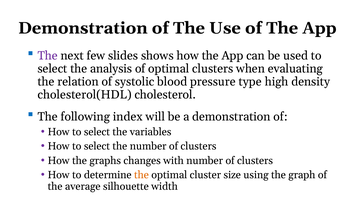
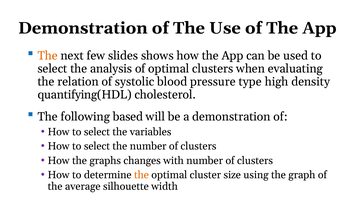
The at (48, 55) colour: purple -> orange
cholesterol(HDL: cholesterol(HDL -> quantifying(HDL
index: index -> based
